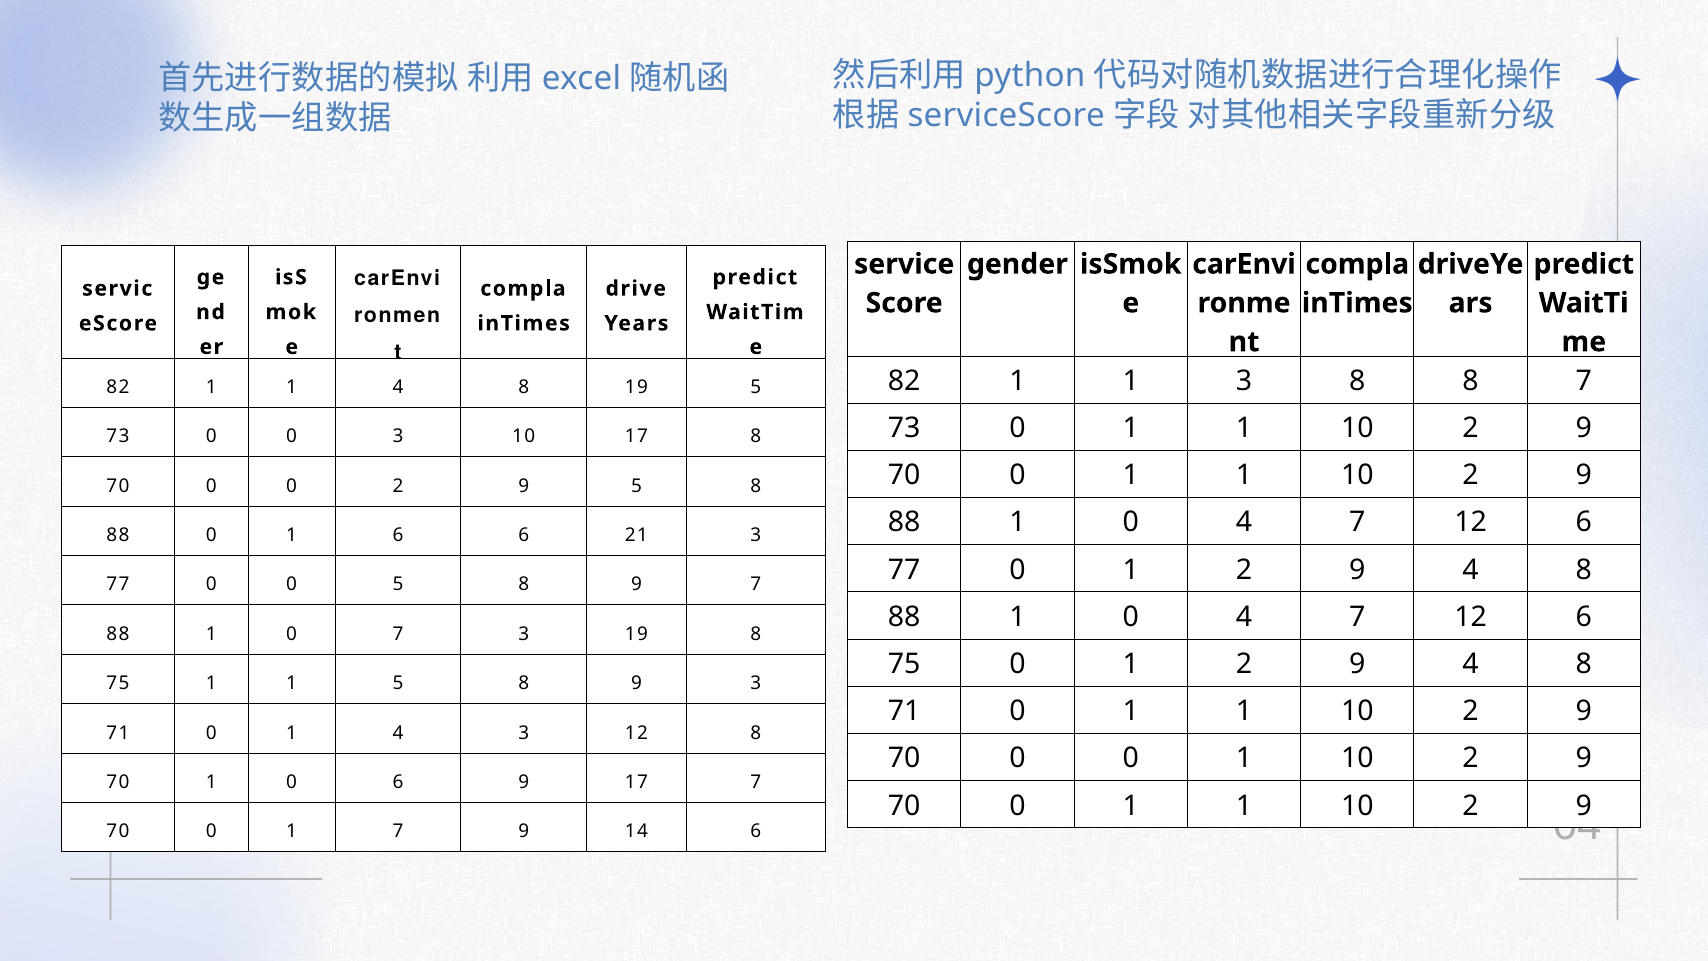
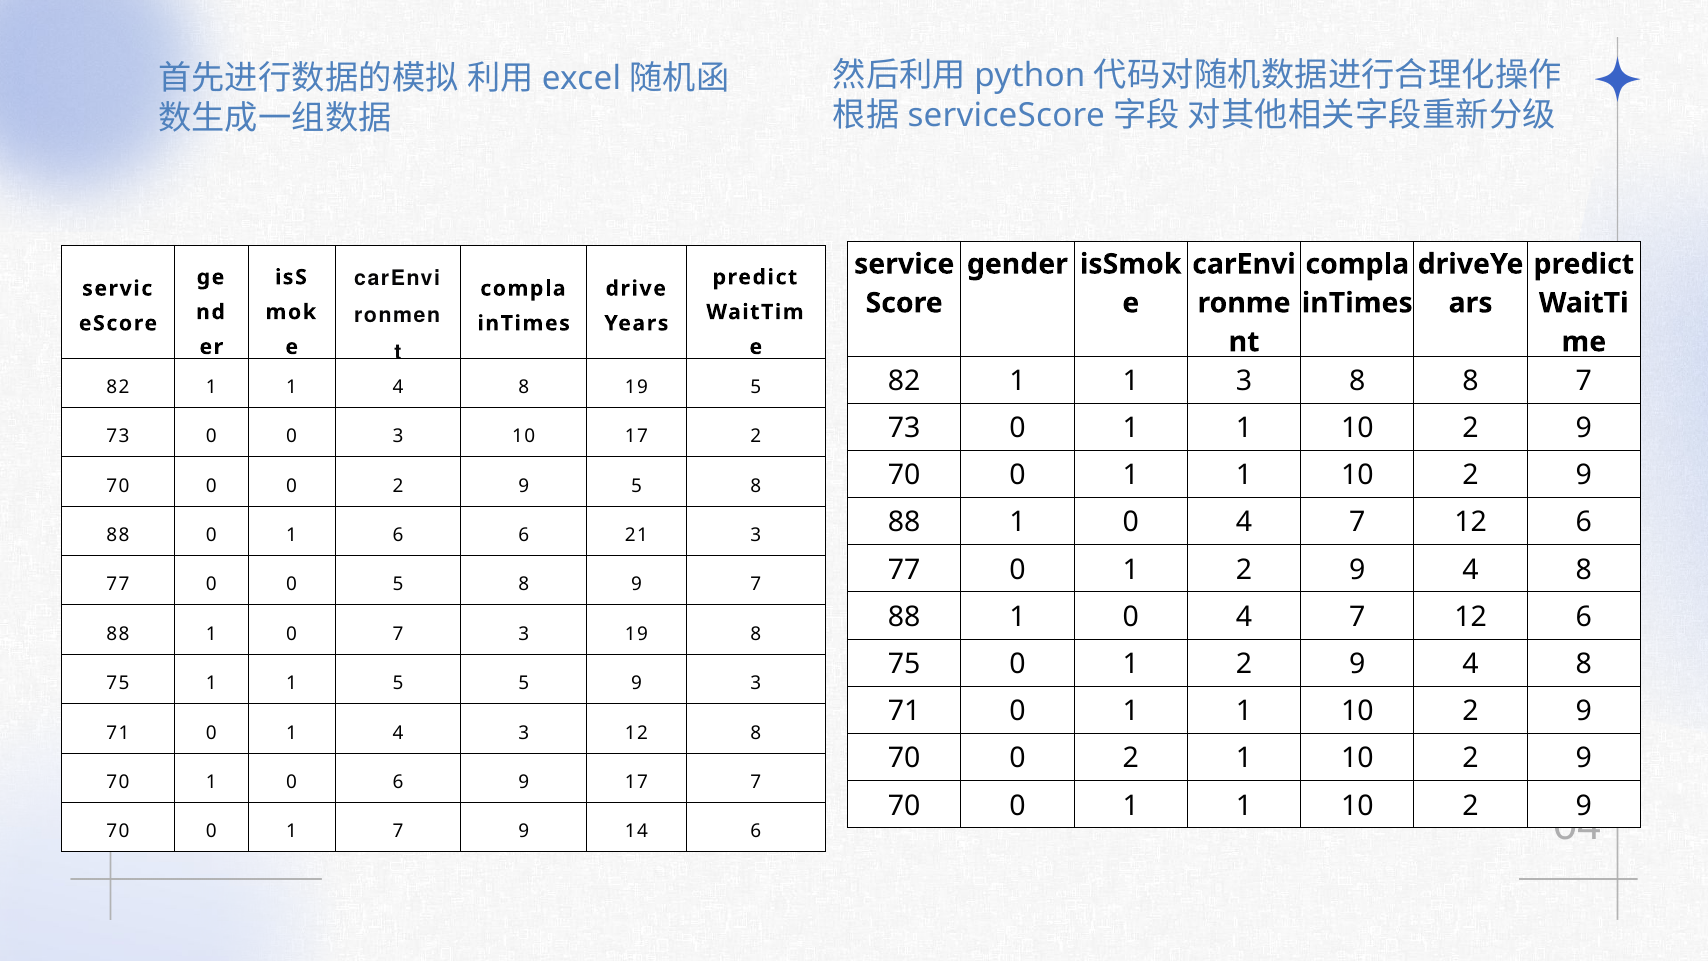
17 8: 8 -> 2
1 5 8: 8 -> 5
0 at (1131, 758): 0 -> 2
